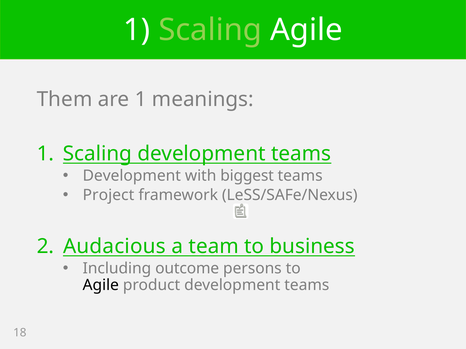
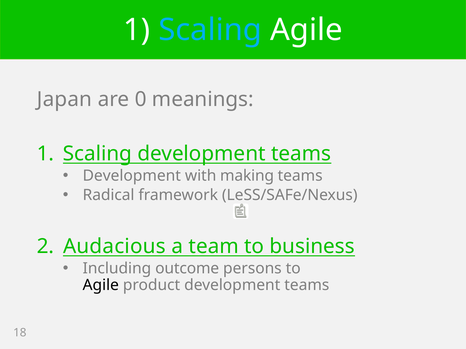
Scaling at (210, 30) colour: light green -> light blue
Them: Them -> Japan
are 1: 1 -> 0
biggest: biggest -> making
Project: Project -> Radical
